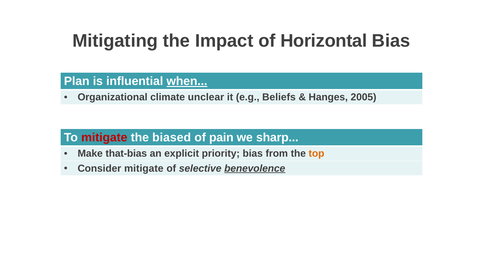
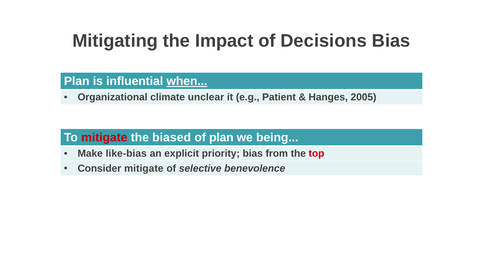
Horizontal: Horizontal -> Decisions
Beliefs: Beliefs -> Patient
of pain: pain -> plan
sharp: sharp -> being
that-bias: that-bias -> like-bias
top colour: orange -> red
benevolence underline: present -> none
